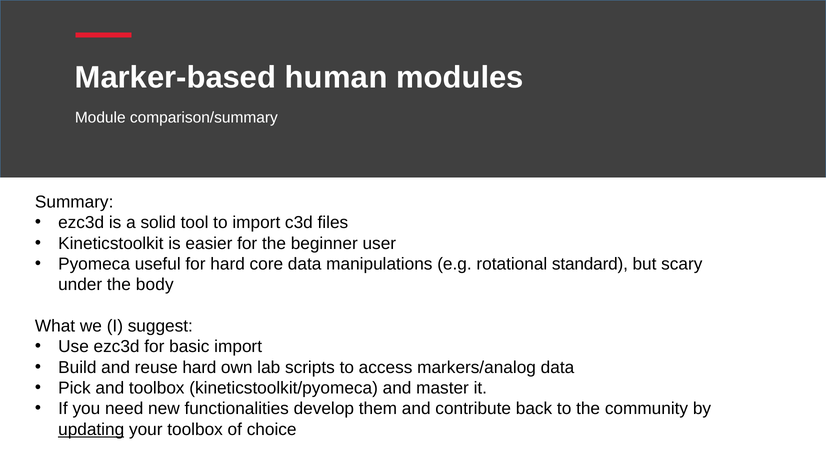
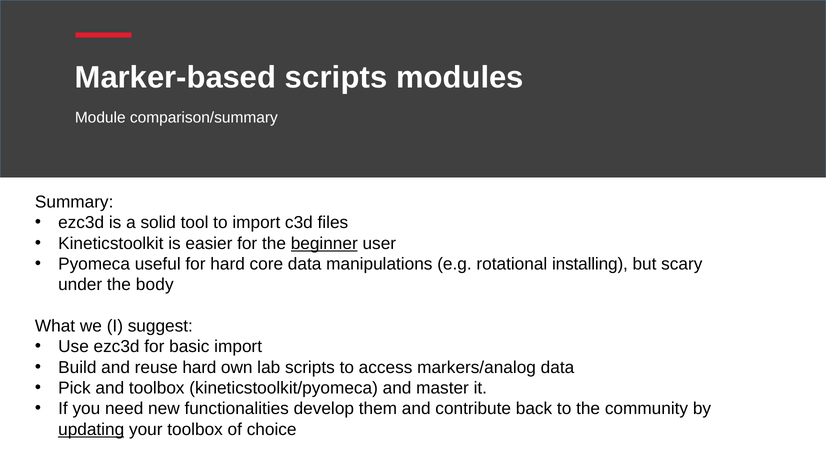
Marker-based human: human -> scripts
beginner underline: none -> present
standard: standard -> installing
